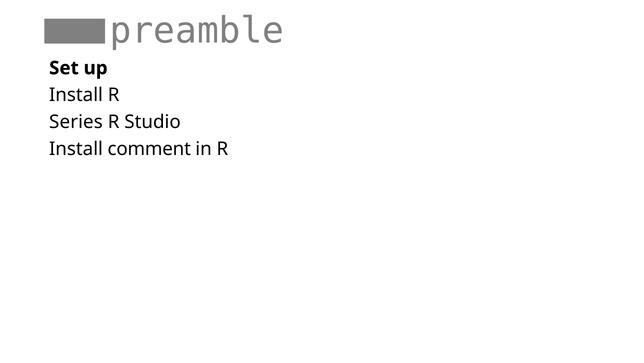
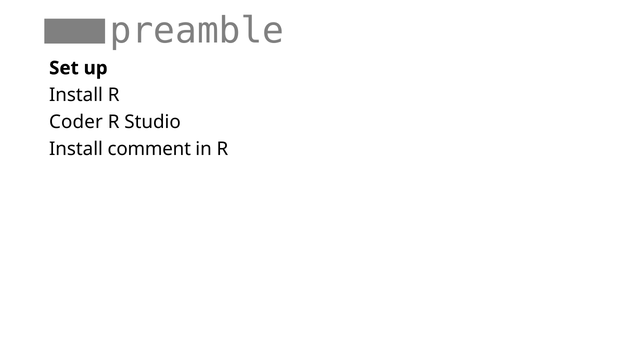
Series: Series -> Coder
